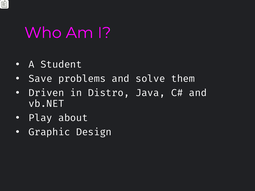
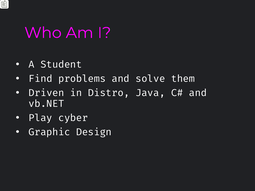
Save: Save -> Find
about: about -> cyber
